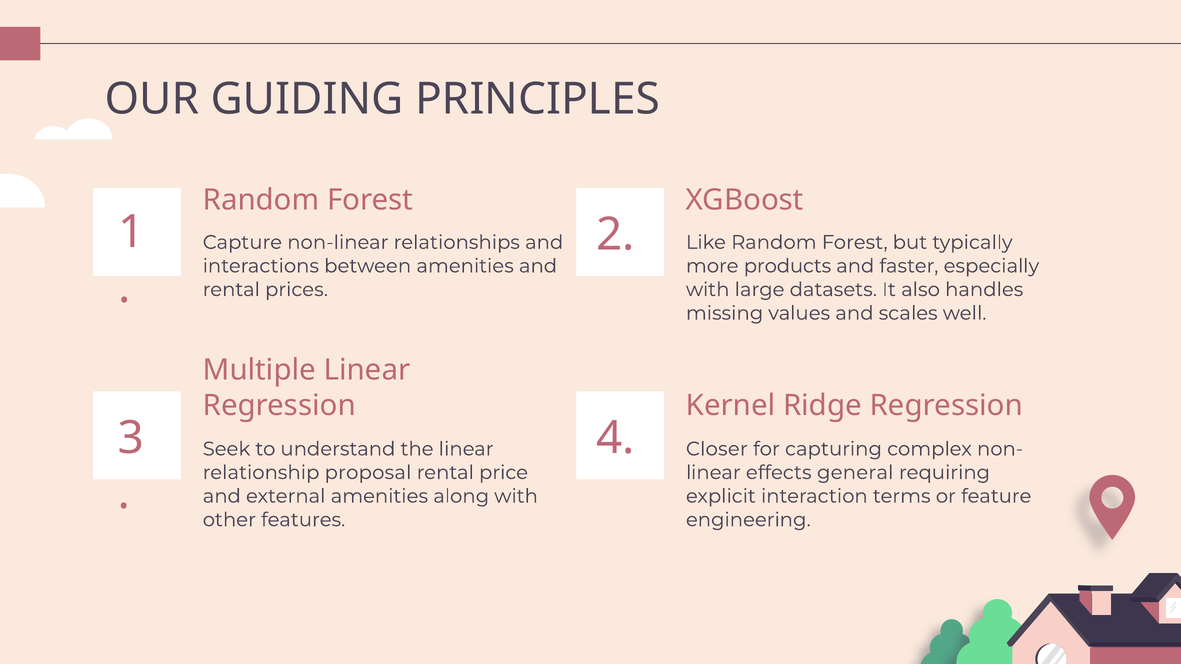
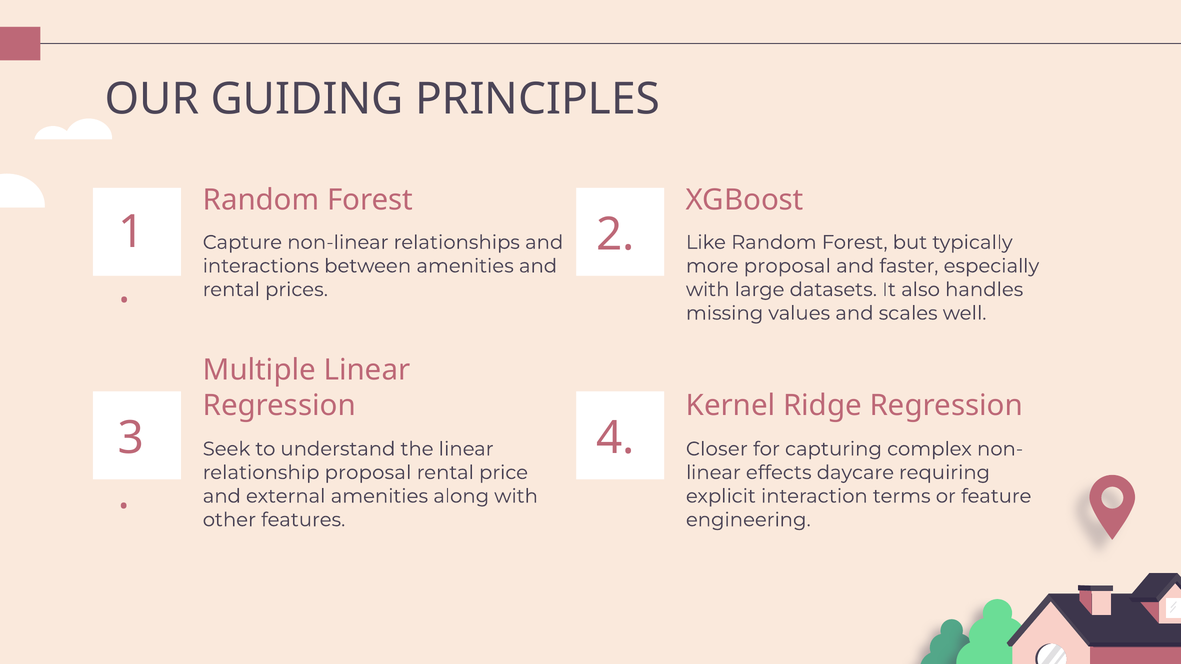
more products: products -> proposal
general: general -> daycare
